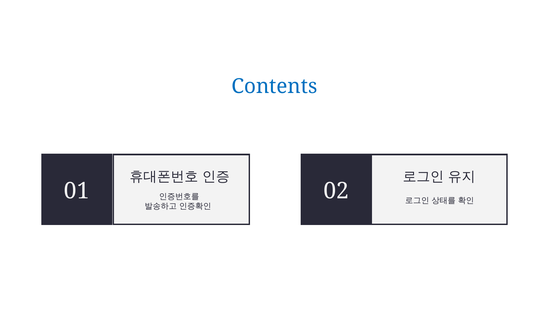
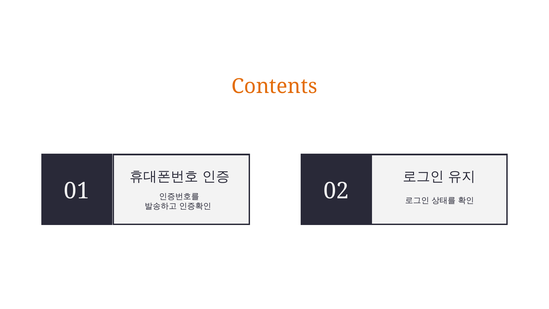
Contents colour: blue -> orange
